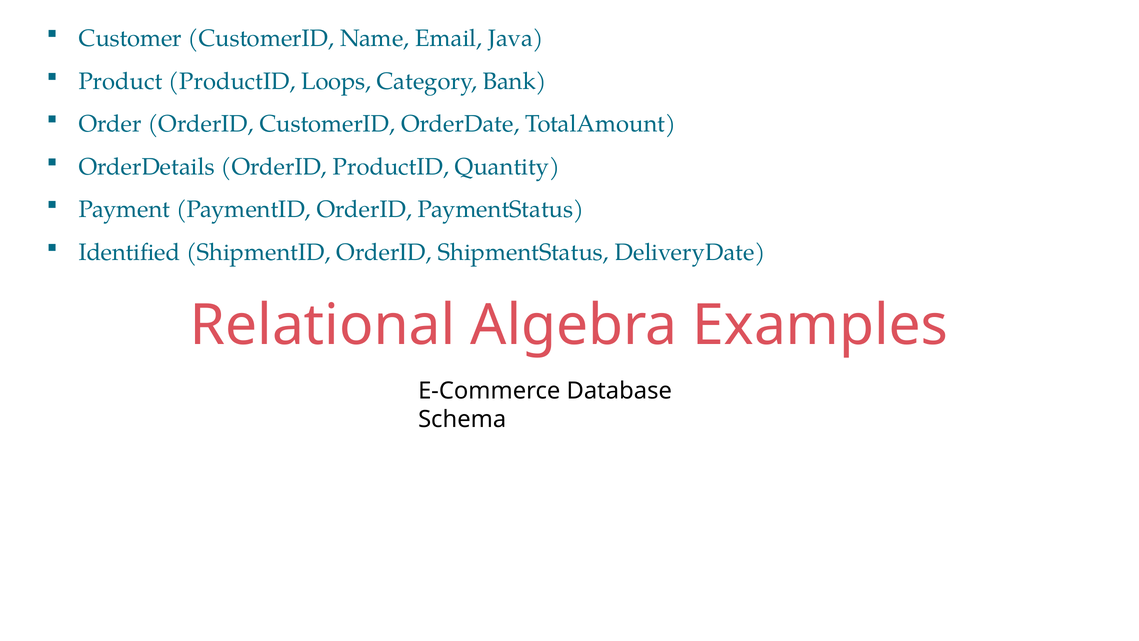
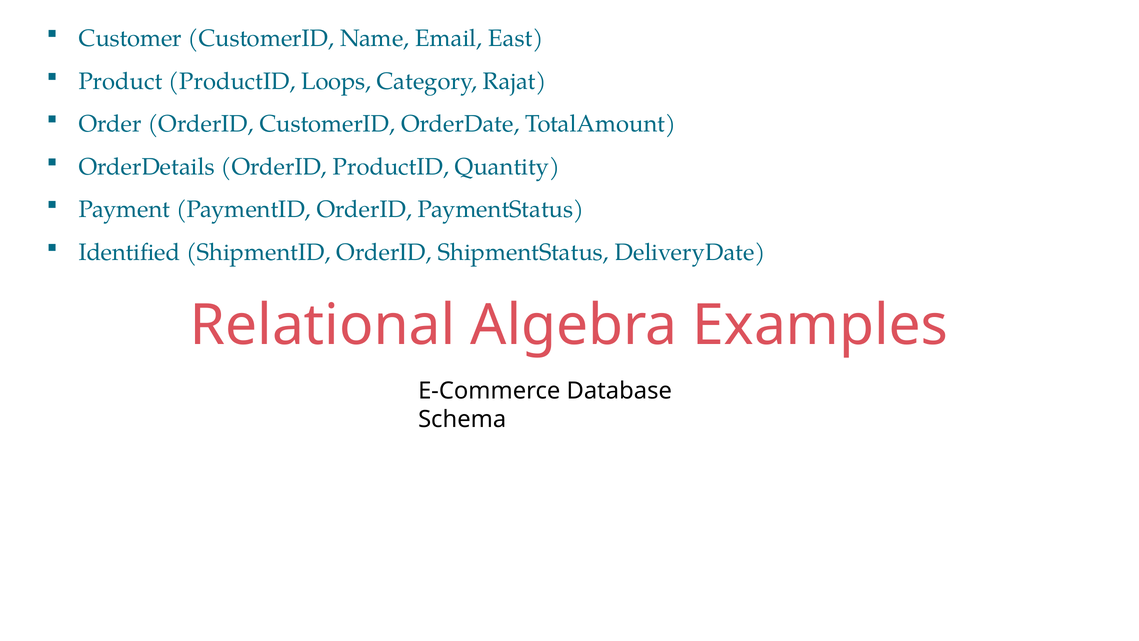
Java: Java -> East
Bank: Bank -> Rajat
